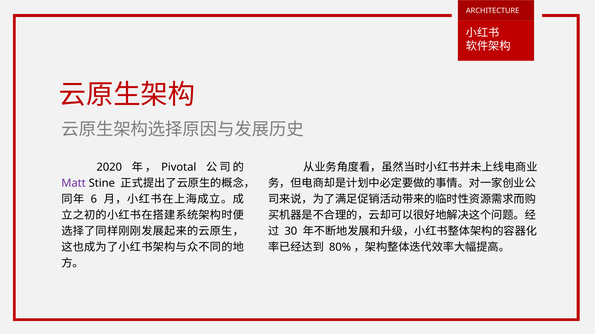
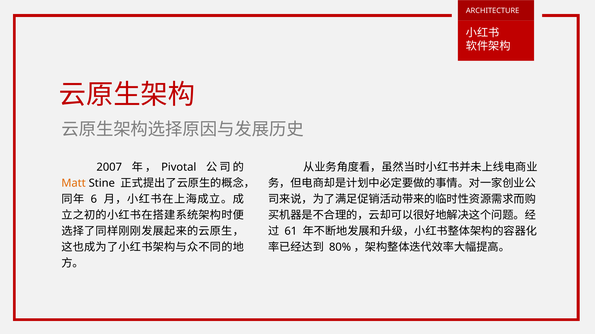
2020: 2020 -> 2007
Matt colour: purple -> orange
30: 30 -> 61
